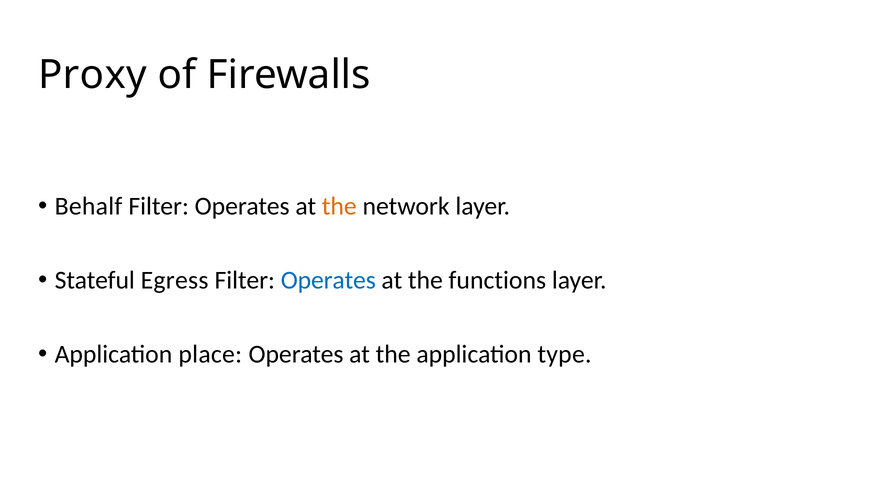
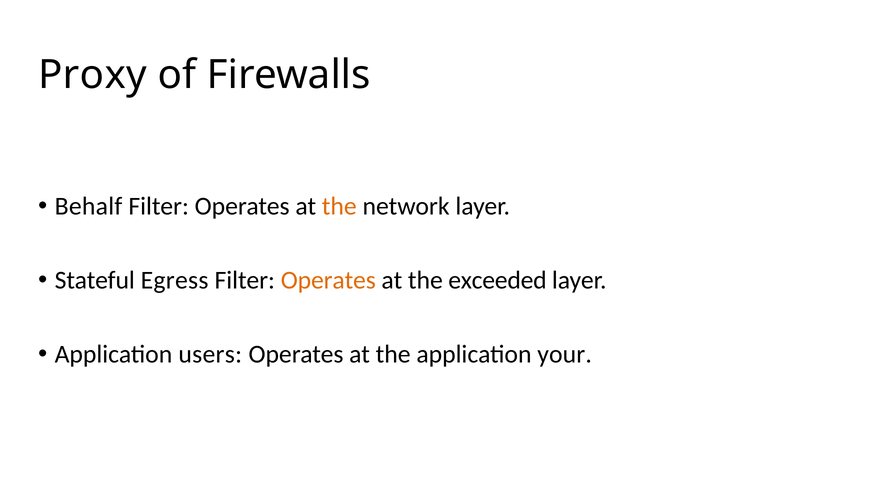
Operates at (328, 280) colour: blue -> orange
functions: functions -> exceeded
place: place -> users
type: type -> your
